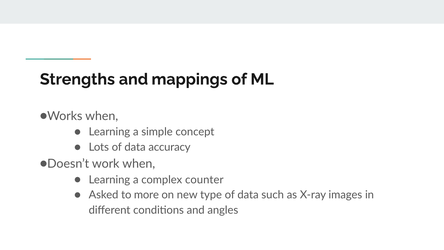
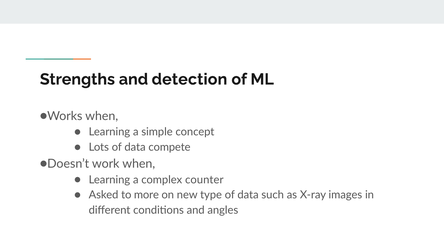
mappings: mappings -> detection
accuracy: accuracy -> compete
